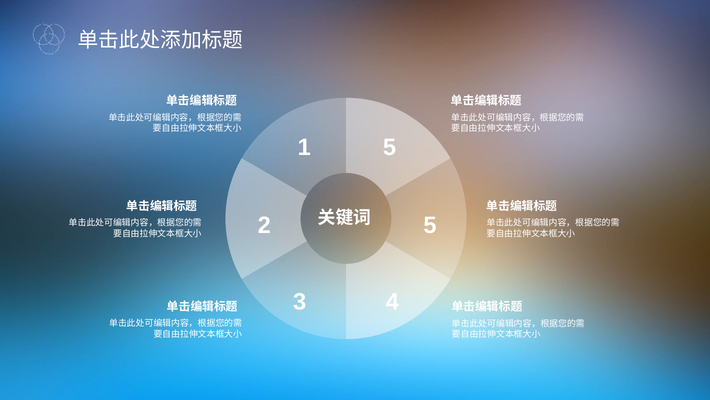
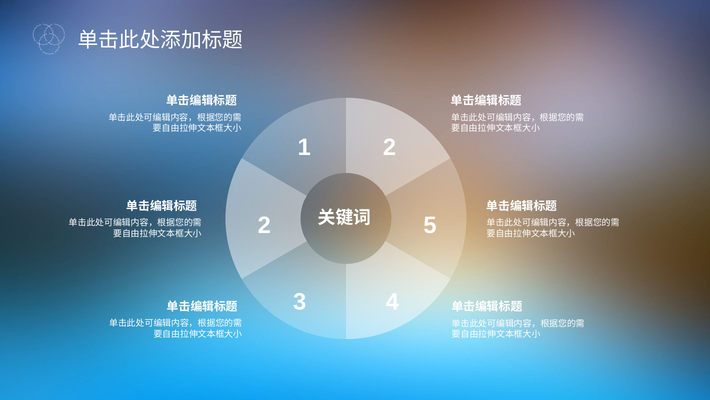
1 5: 5 -> 2
